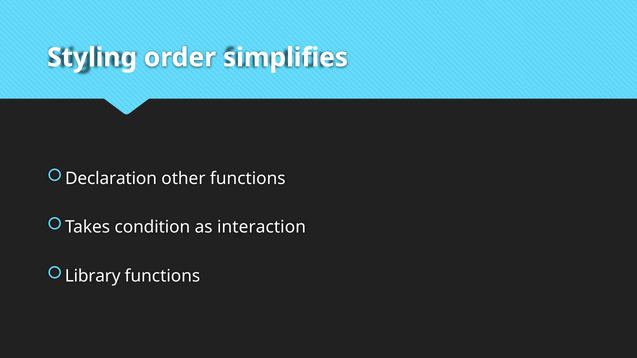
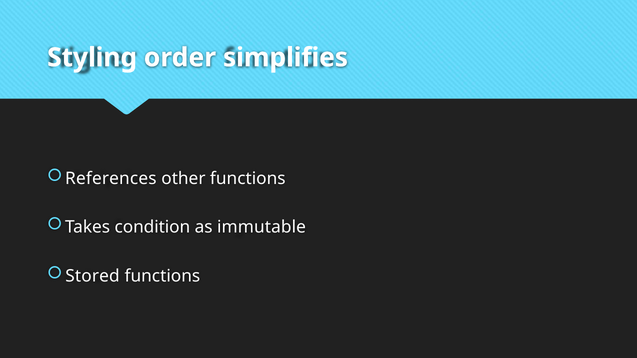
Declaration: Declaration -> References
interaction: interaction -> immutable
Library: Library -> Stored
